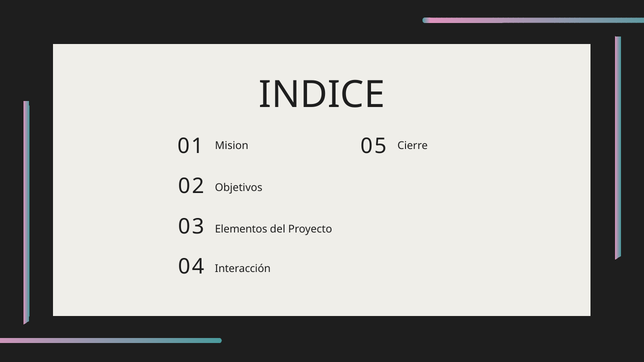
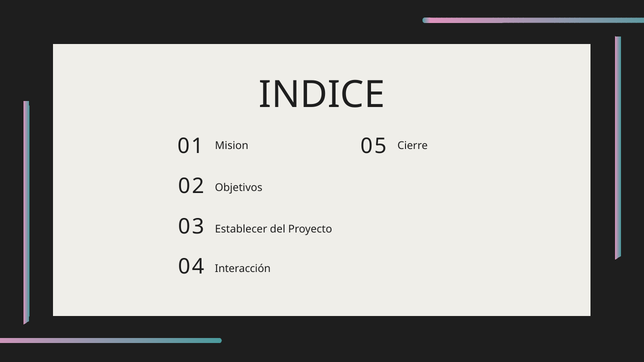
Elementos: Elementos -> Establecer
